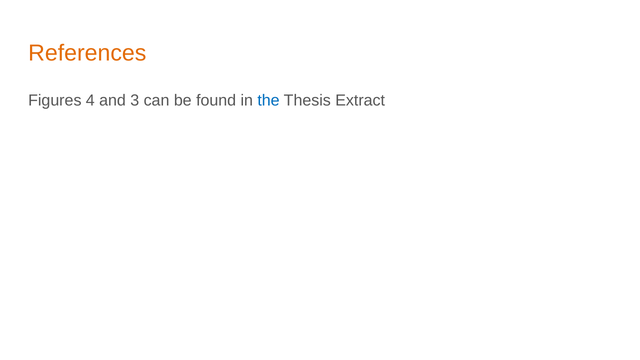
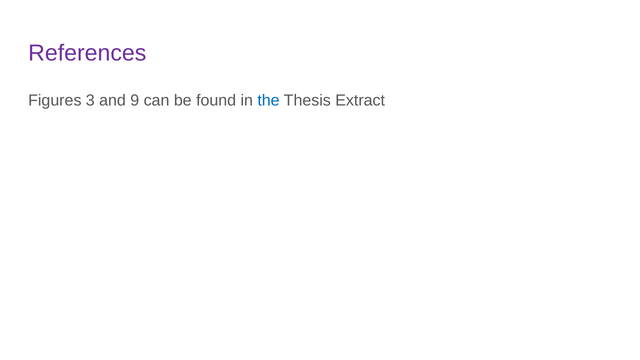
References colour: orange -> purple
4: 4 -> 3
3: 3 -> 9
